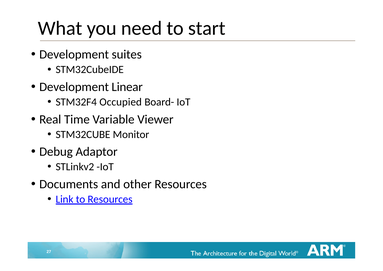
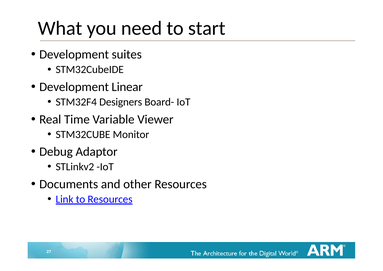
Occupied: Occupied -> Designers
